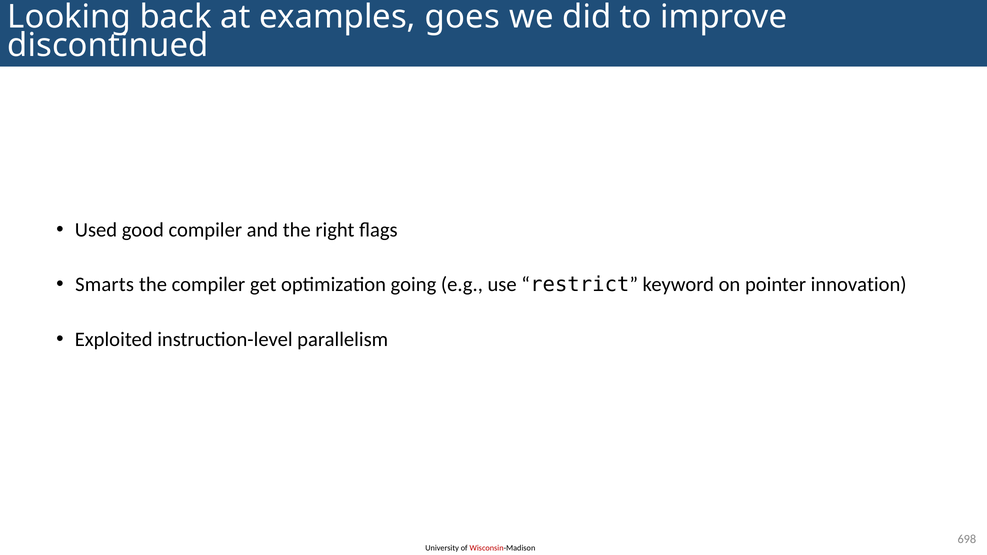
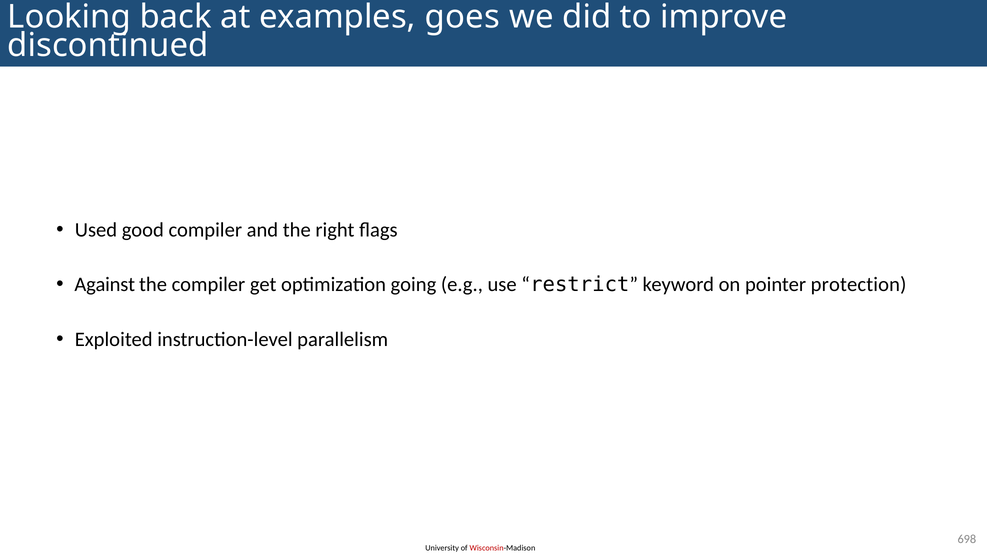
Smarts: Smarts -> Against
innovation: innovation -> protection
